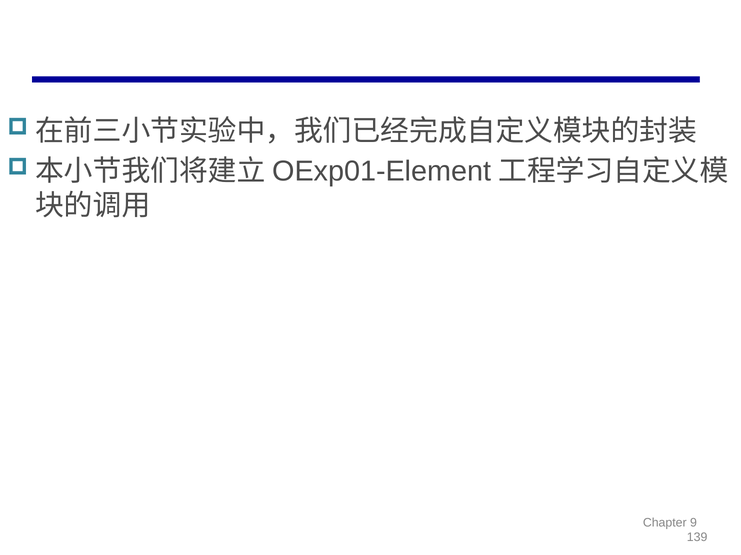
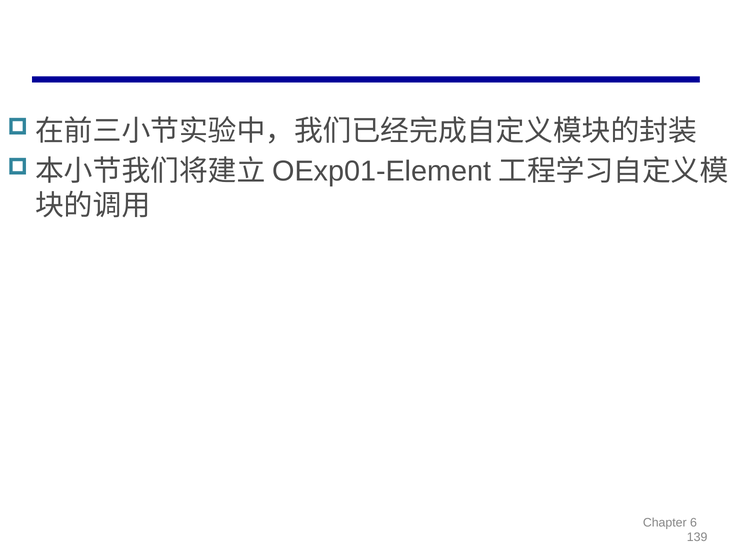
9: 9 -> 6
